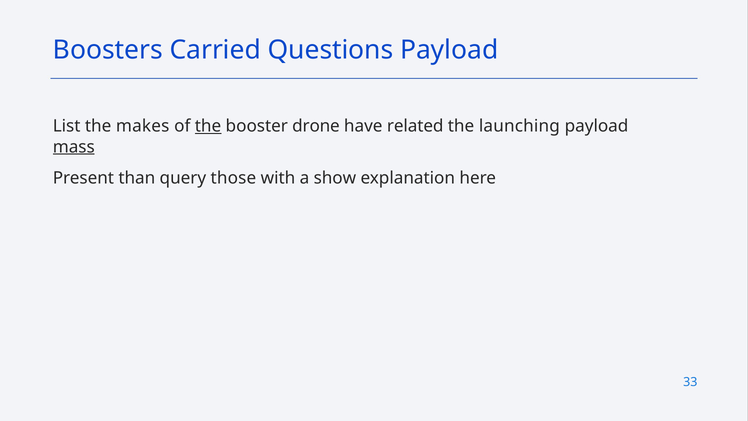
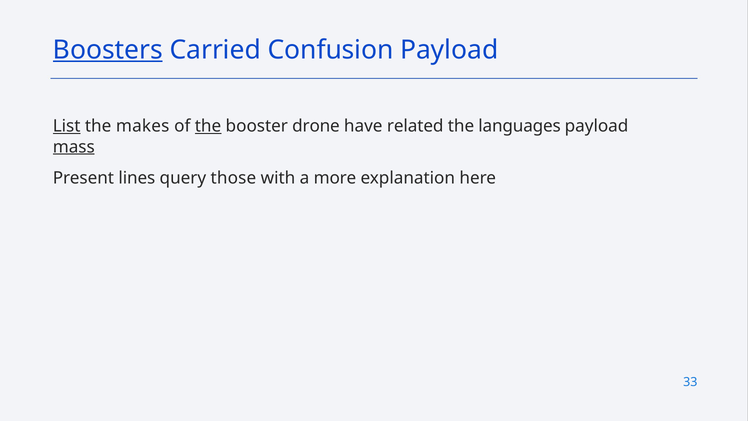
Boosters underline: none -> present
Questions: Questions -> Confusion
List underline: none -> present
launching: launching -> languages
than: than -> lines
show: show -> more
